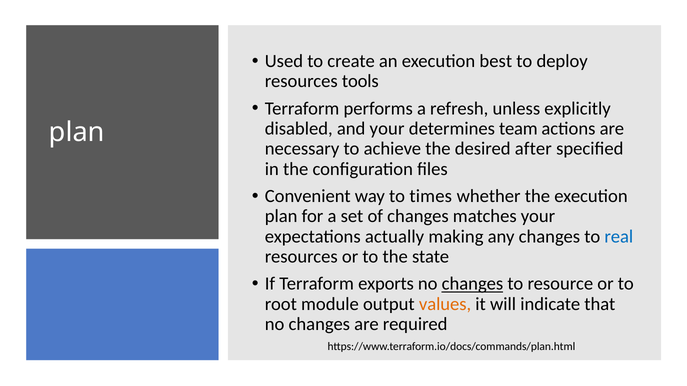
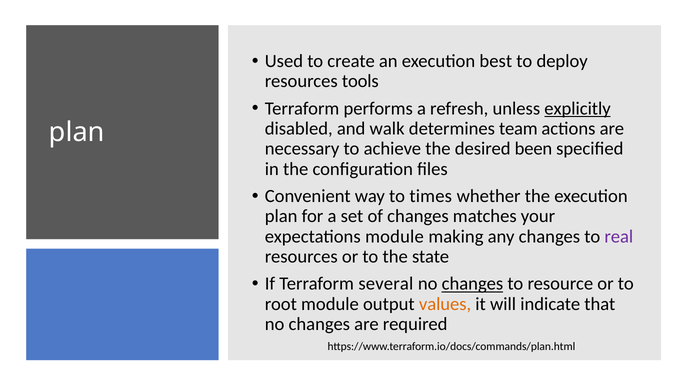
explicitly underline: none -> present
and your: your -> walk
after: after -> been
expectations actually: actually -> module
real colour: blue -> purple
exports: exports -> several
